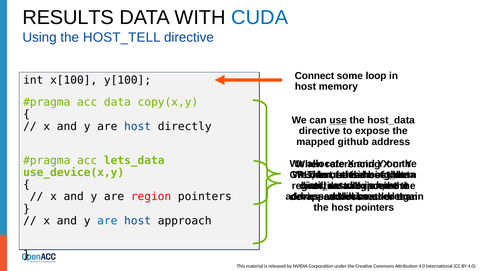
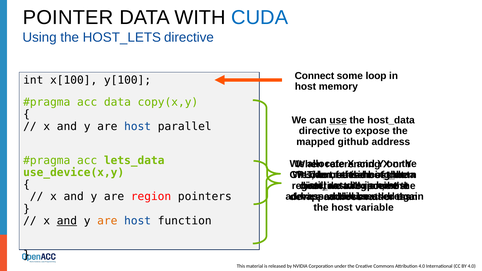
RESULTS at (68, 18): RESULTS -> POINTER
HOST_TELL: HOST_TELL -> HOST_LETS
directly: directly -> parallel
host pointers: pointers -> variable
and at (67, 221) underline: none -> present
are at (107, 221) colour: blue -> orange
approach: approach -> function
